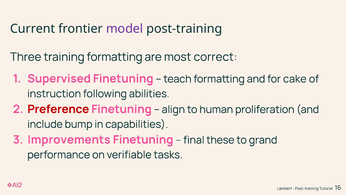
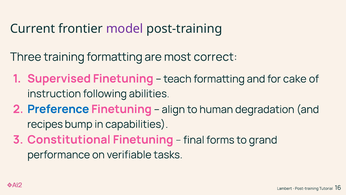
Preference colour: red -> blue
proliferation: proliferation -> degradation
include: include -> recipes
Improvements: Improvements -> Constitutional
these: these -> forms
